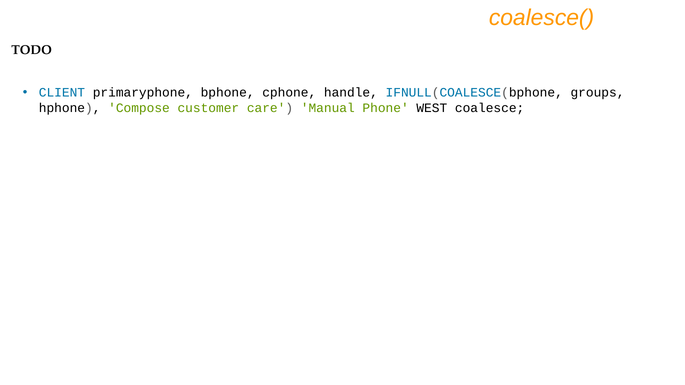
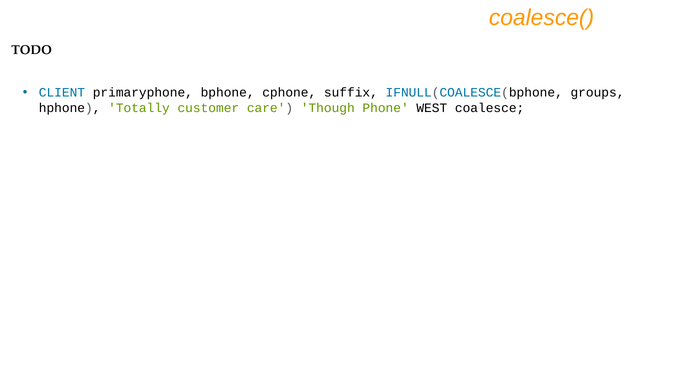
handle: handle -> suffix
Compose: Compose -> Totally
Manual: Manual -> Though
